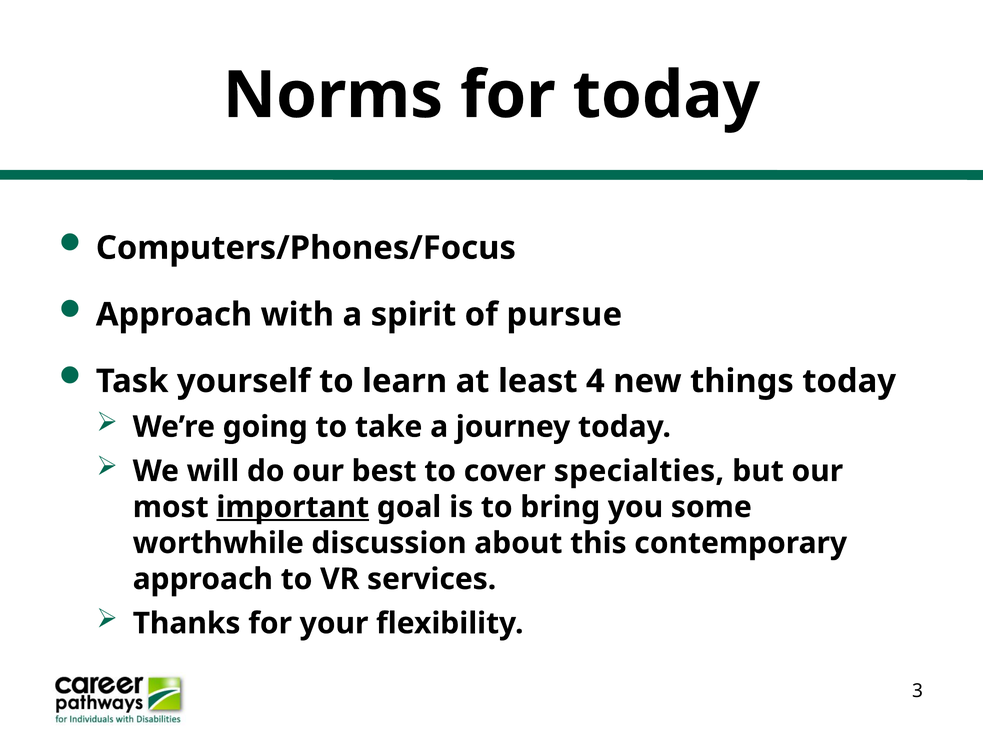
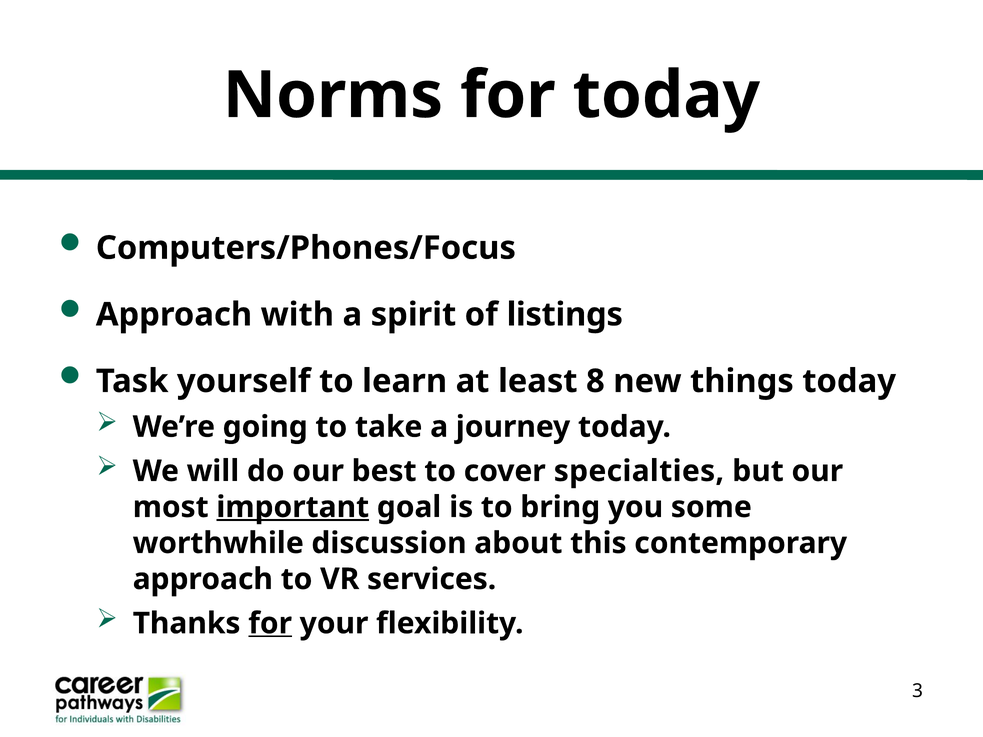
pursue: pursue -> listings
4: 4 -> 8
for at (270, 624) underline: none -> present
